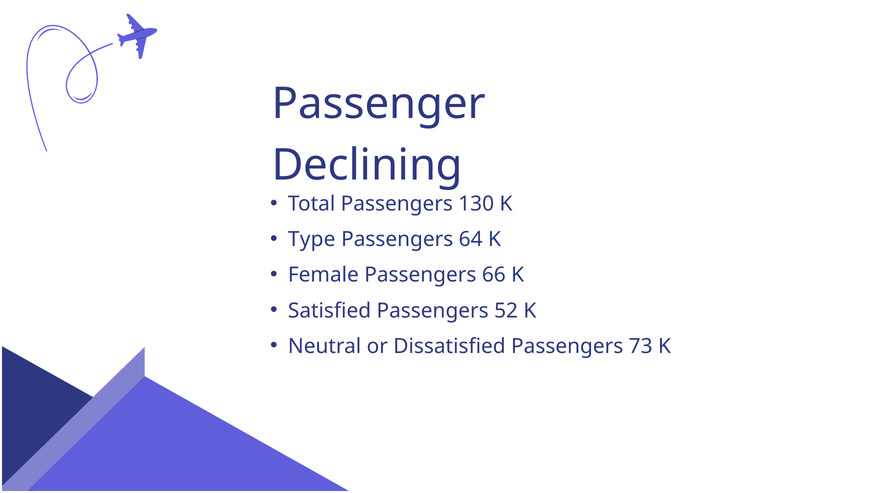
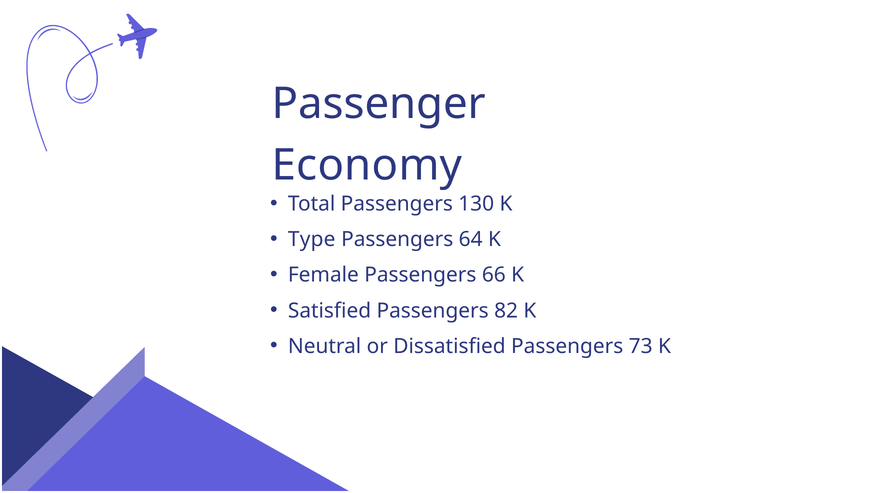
Declining: Declining -> Economy
52: 52 -> 82
